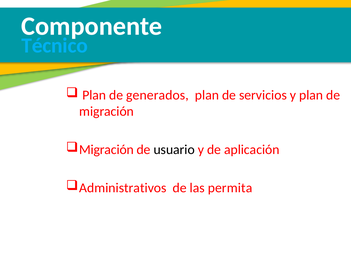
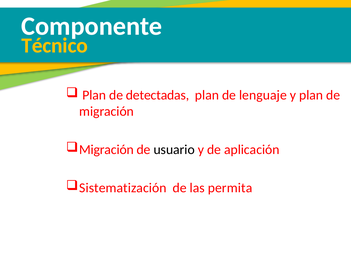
Técnico colour: light blue -> yellow
generados: generados -> detectadas
servicios: servicios -> lenguaje
Administrativos: Administrativos -> Sistematización
